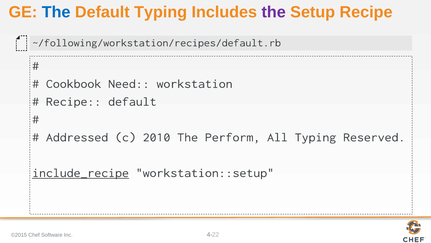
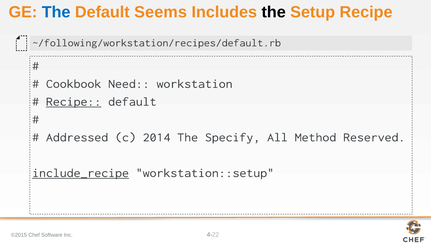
Default Typing: Typing -> Seems
the at (274, 12) colour: purple -> black
Recipe at (74, 101) underline: none -> present
2010: 2010 -> 2014
Perform: Perform -> Specify
All Typing: Typing -> Method
